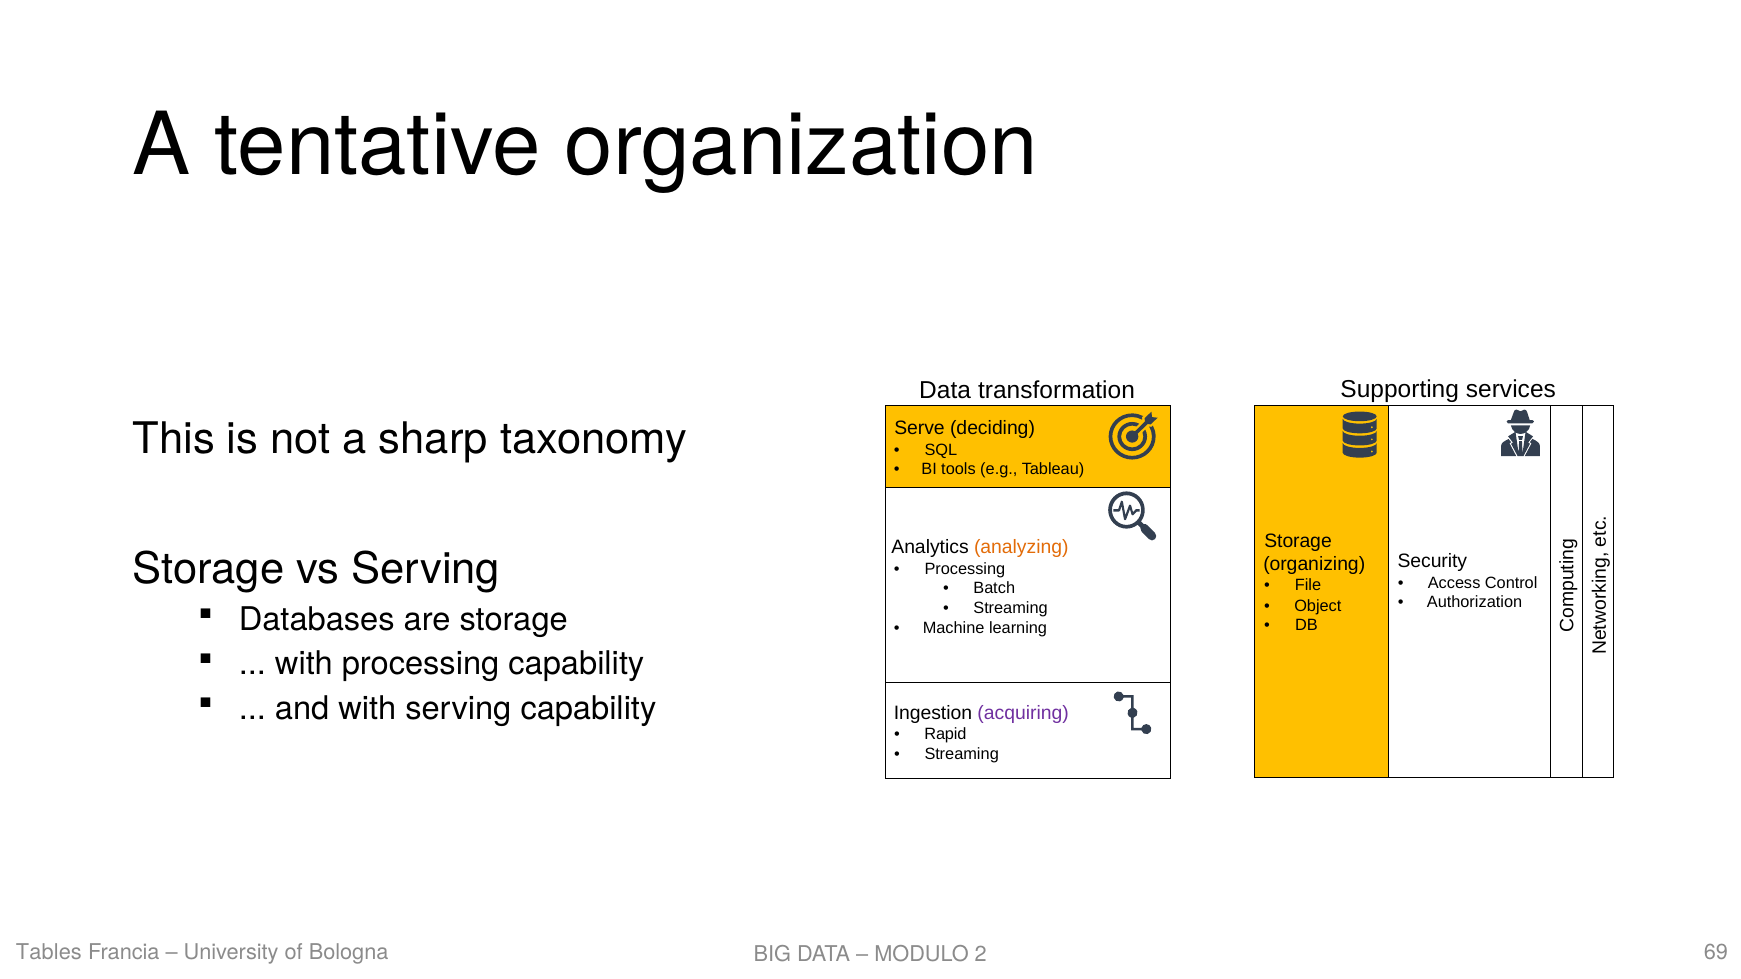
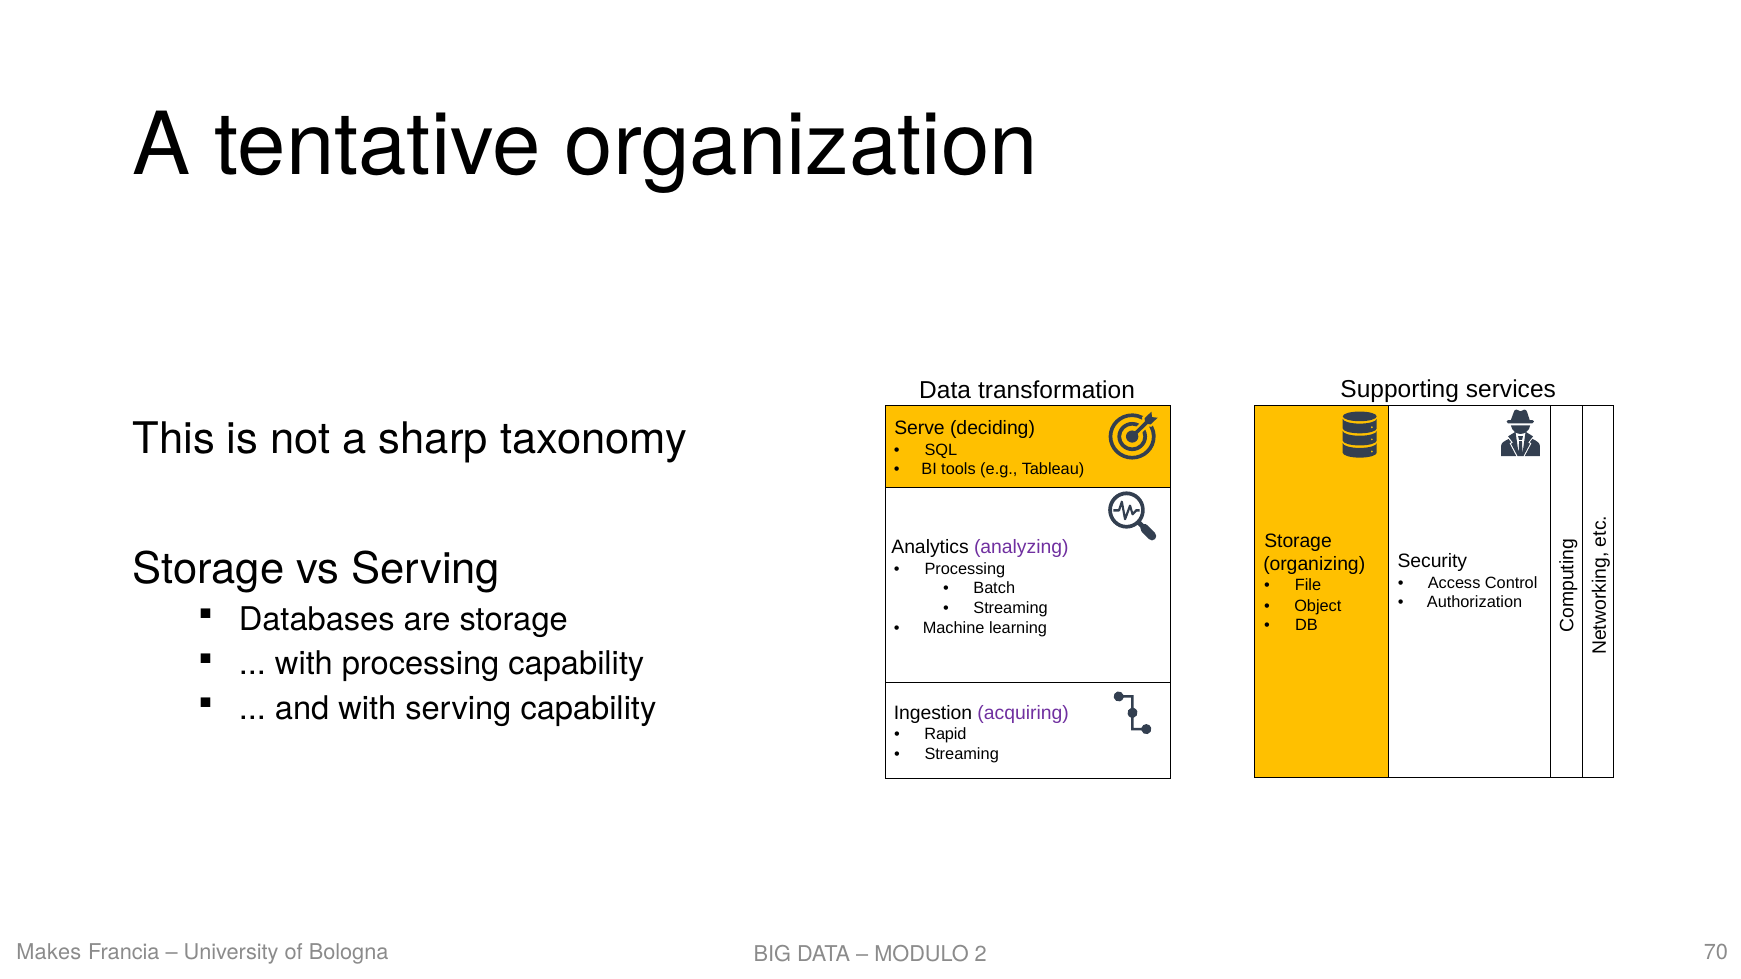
analyzing colour: orange -> purple
Tables: Tables -> Makes
69: 69 -> 70
